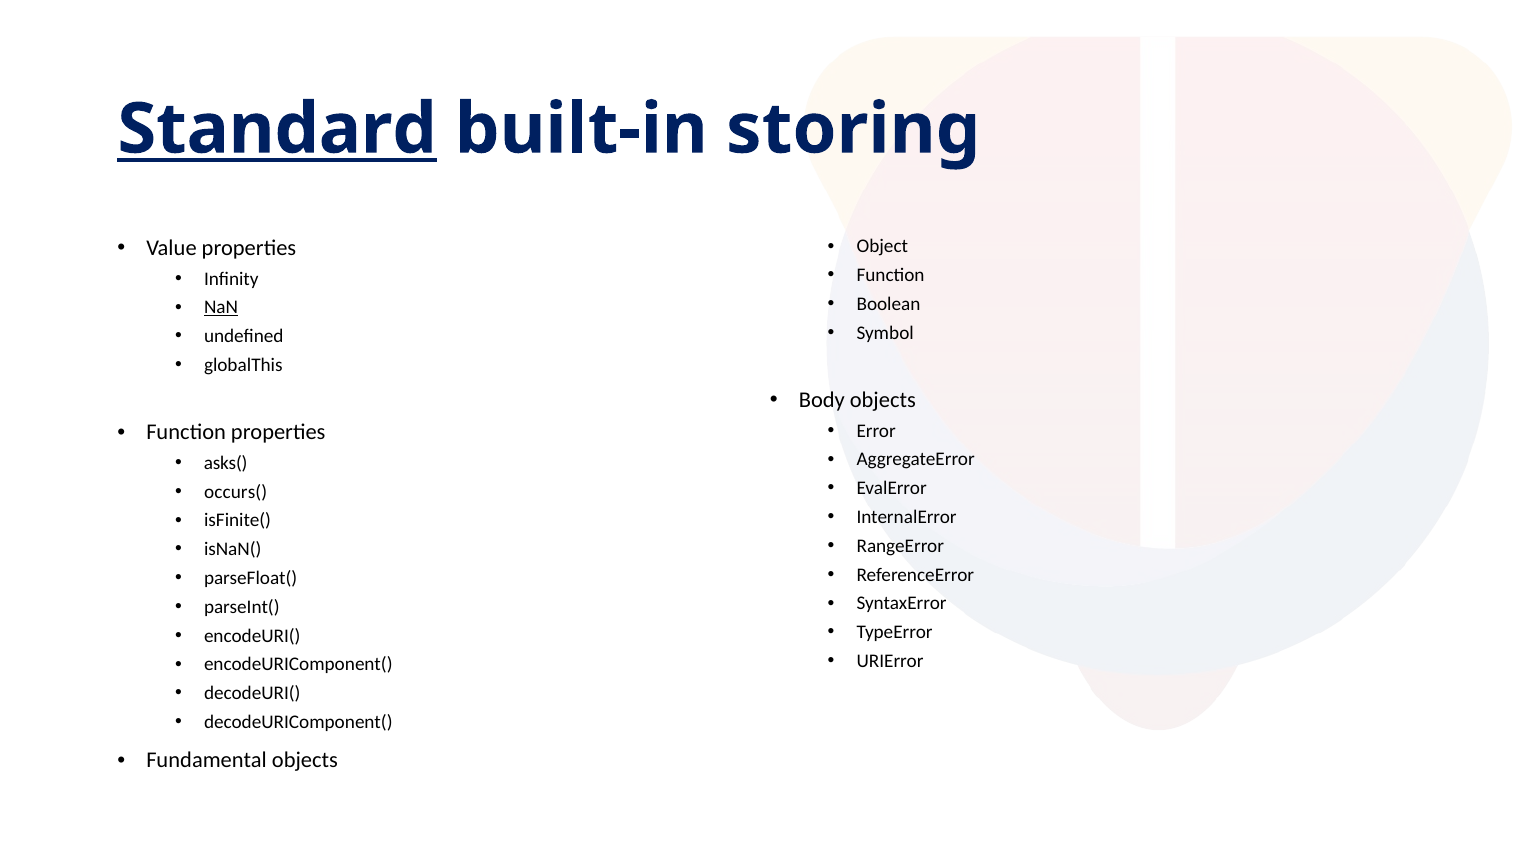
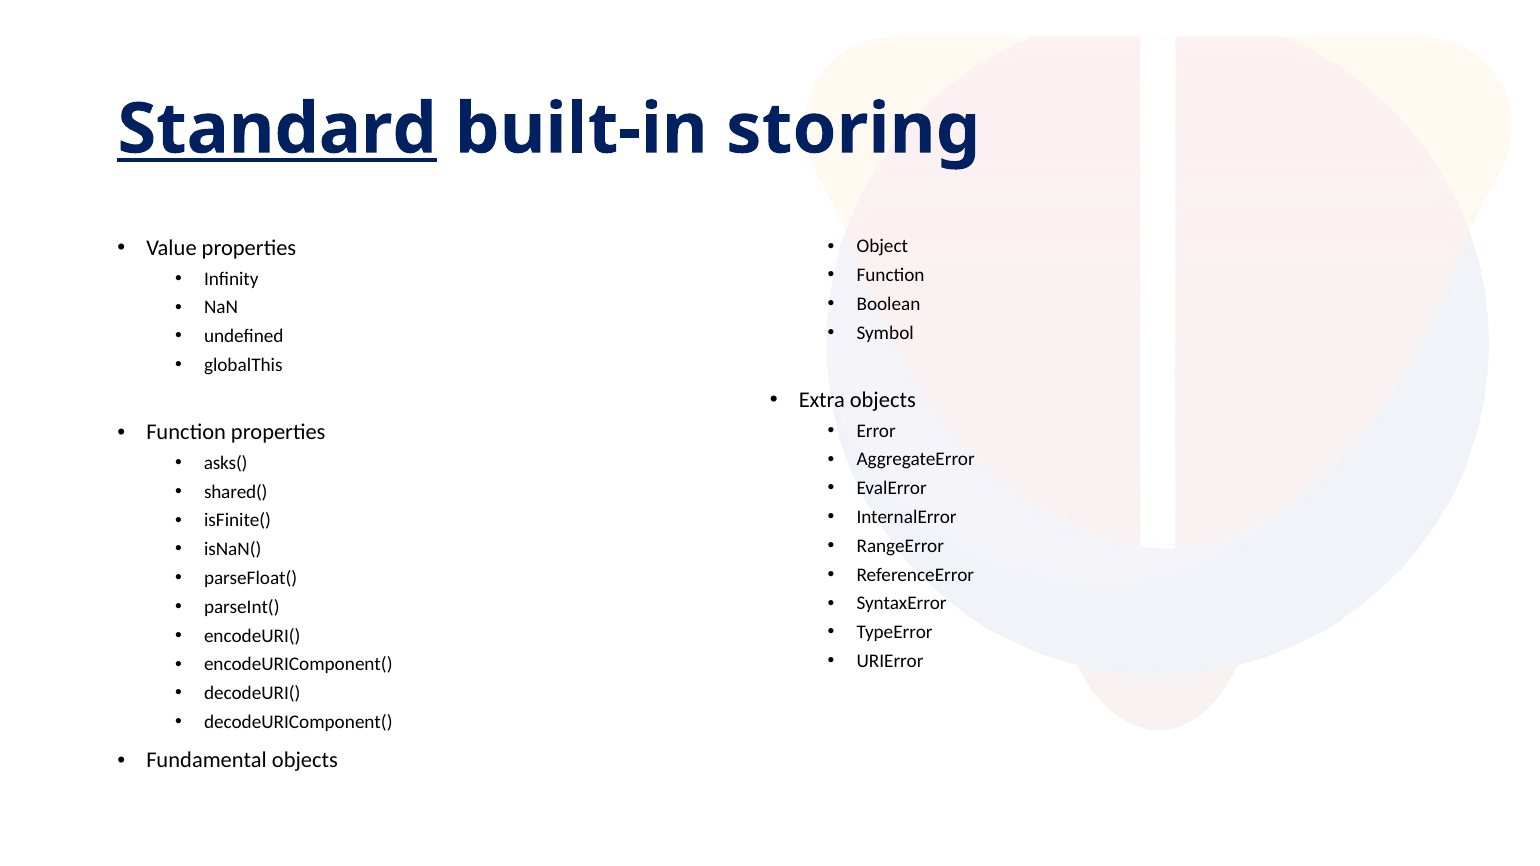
NaN underline: present -> none
Body: Body -> Extra
occurs(: occurs( -> shared(
